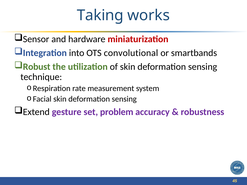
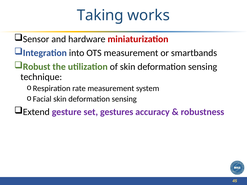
OTS convolutional: convolutional -> measurement
problem: problem -> gestures
